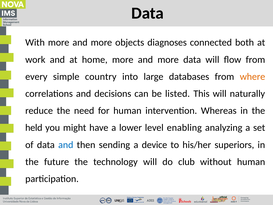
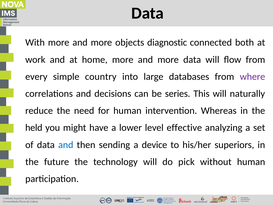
diagnoses: diagnoses -> diagnostic
where colour: orange -> purple
listed: listed -> series
enabling: enabling -> effective
club: club -> pick
